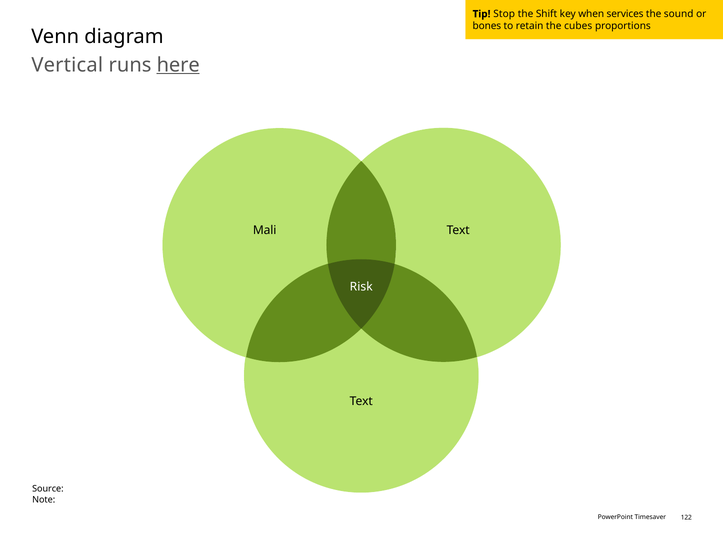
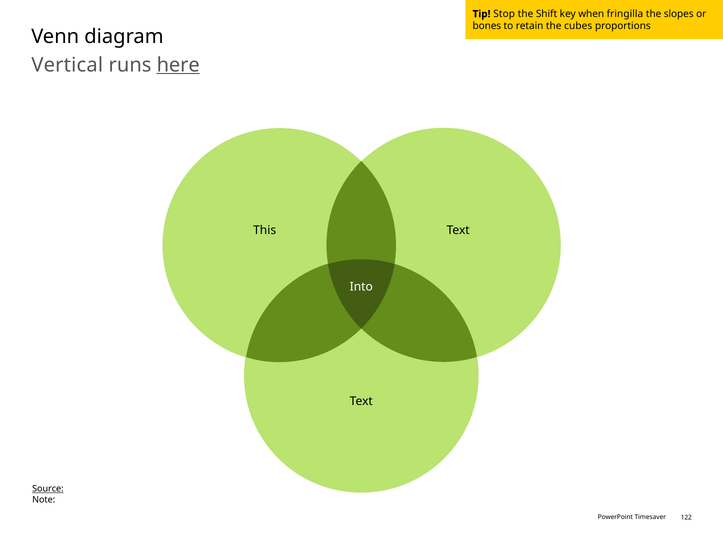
services: services -> fringilla
sound: sound -> slopes
Mali: Mali -> This
Risk: Risk -> Into
Source underline: none -> present
